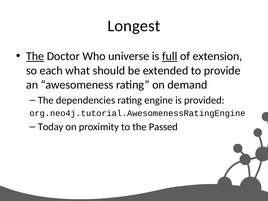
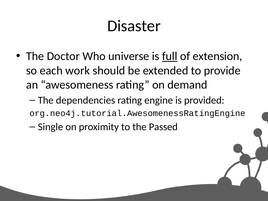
Longest: Longest -> Disaster
The at (35, 56) underline: present -> none
what: what -> work
Today: Today -> Single
